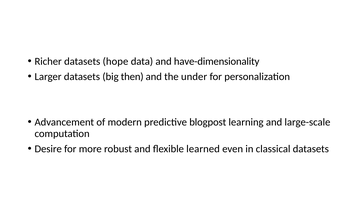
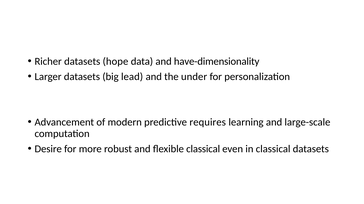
then: then -> lead
blogpost: blogpost -> requires
flexible learned: learned -> classical
